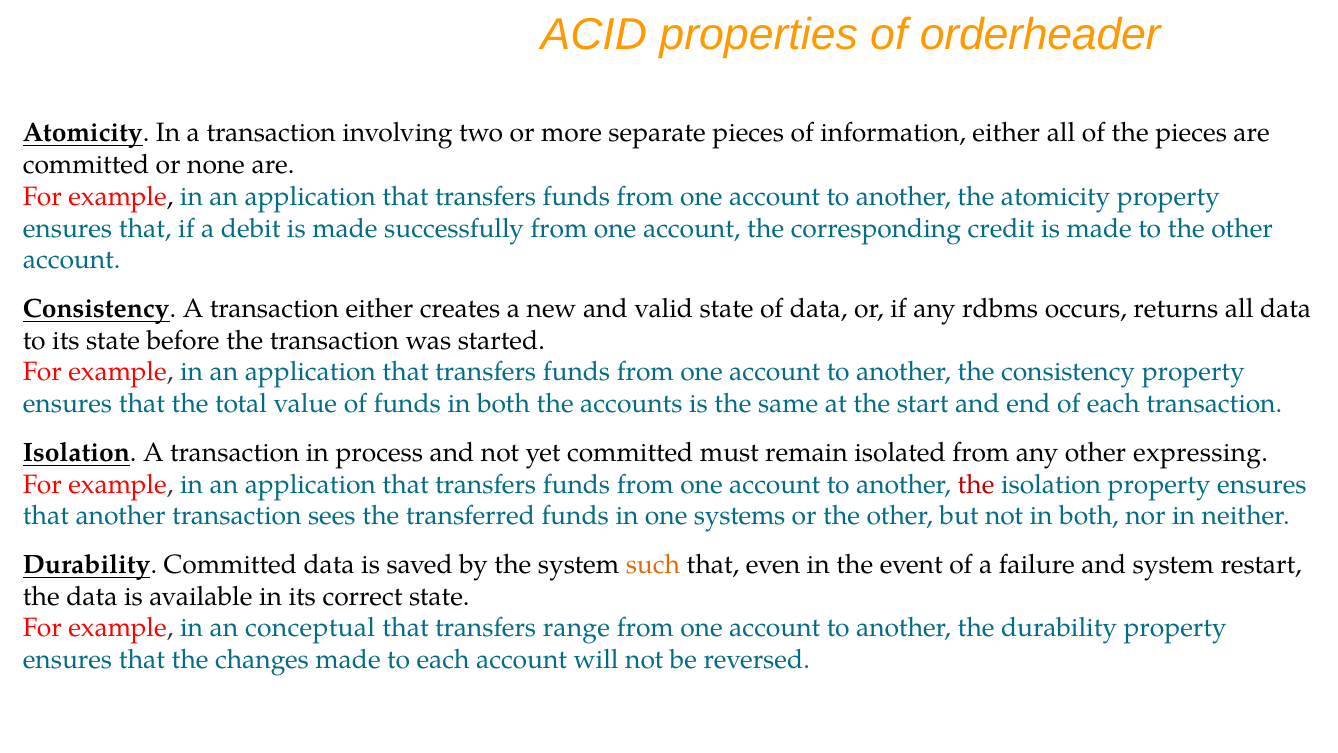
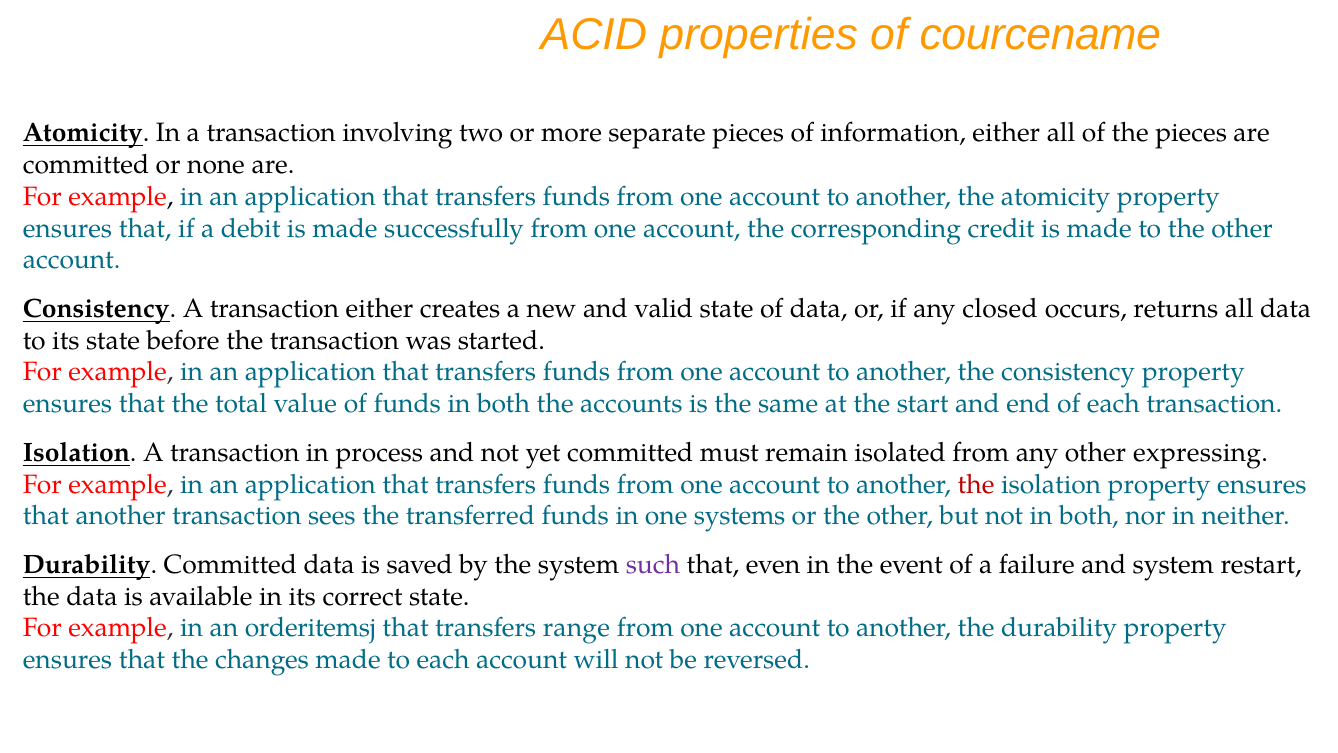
orderheader: orderheader -> courcename
rdbms: rdbms -> closed
such colour: orange -> purple
conceptual: conceptual -> orderitemsj
